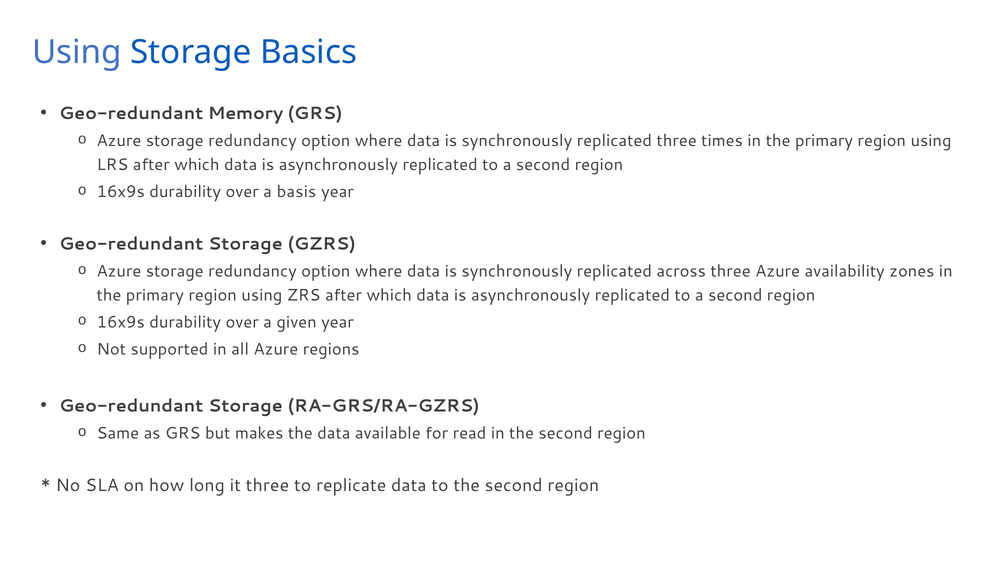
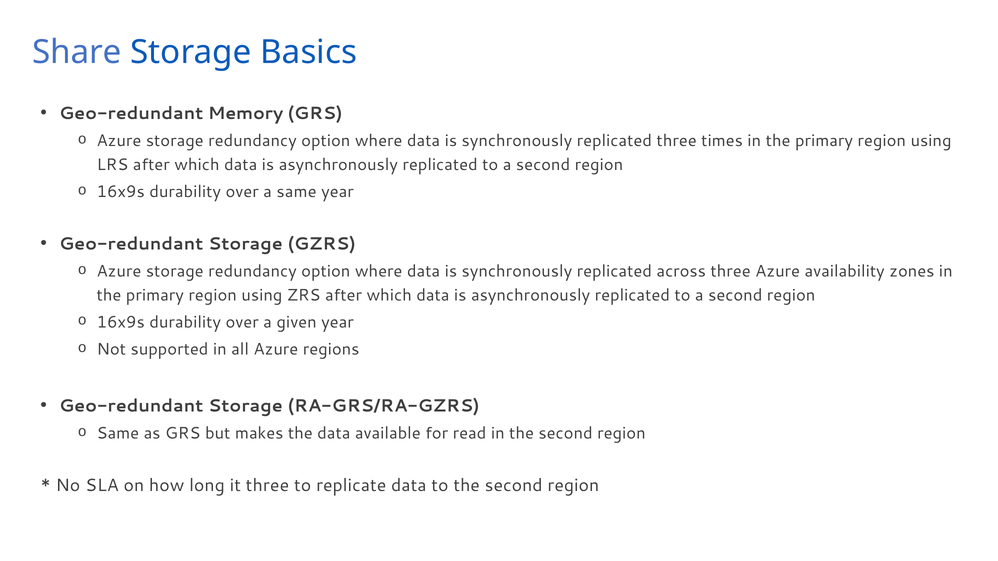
Using at (77, 53): Using -> Share
a basis: basis -> same
